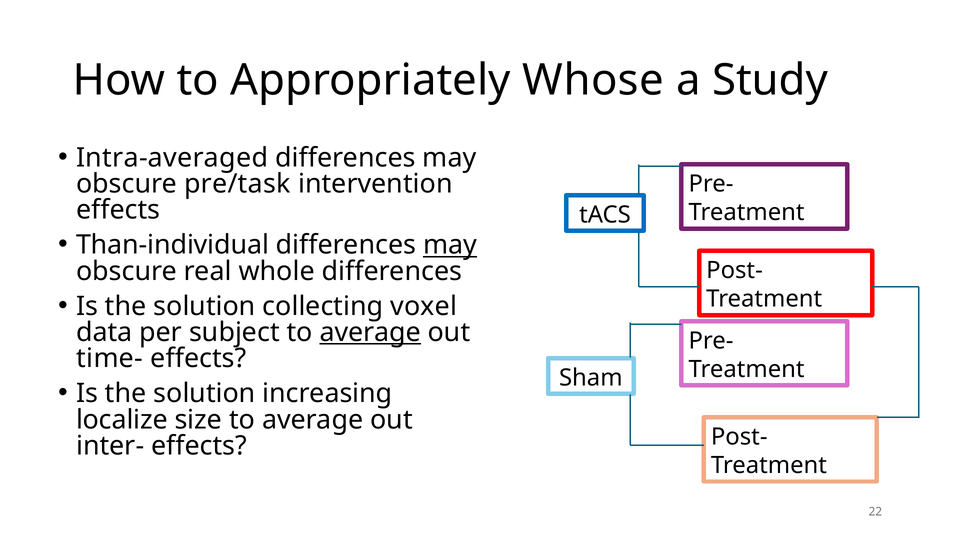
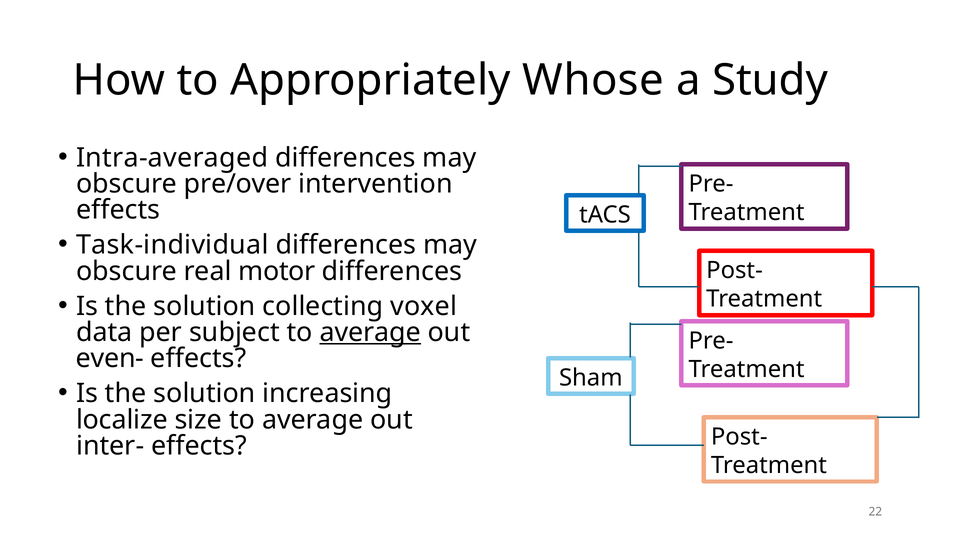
pre/task: pre/task -> pre/over
Than-individual: Than-individual -> Task-individual
may at (450, 245) underline: present -> none
whole: whole -> motor
time-: time- -> even-
